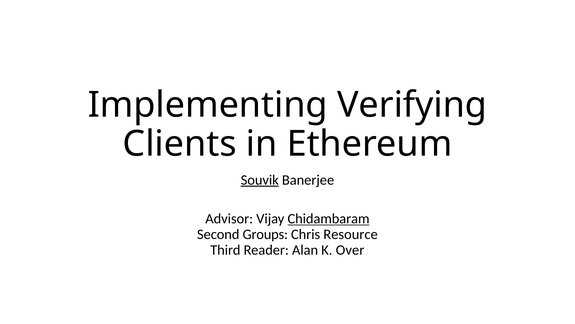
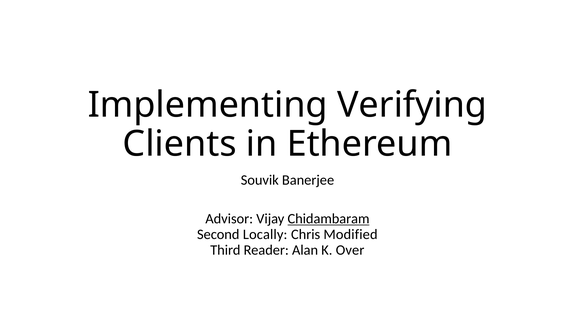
Souvik underline: present -> none
Groups: Groups -> Locally
Resource: Resource -> Modified
